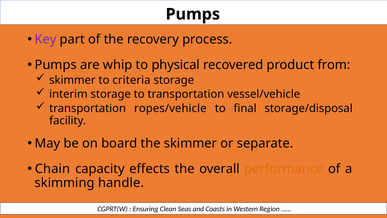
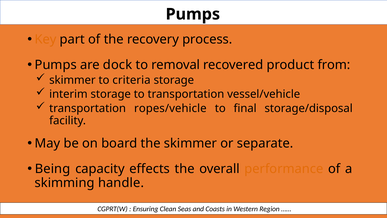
Key colour: purple -> orange
whip: whip -> dock
physical: physical -> removal
Chain: Chain -> Being
